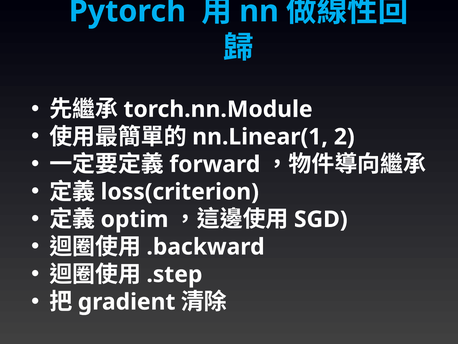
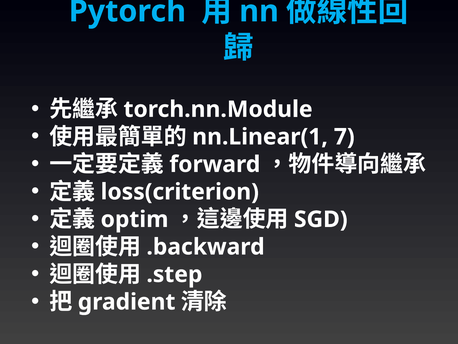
2: 2 -> 7
